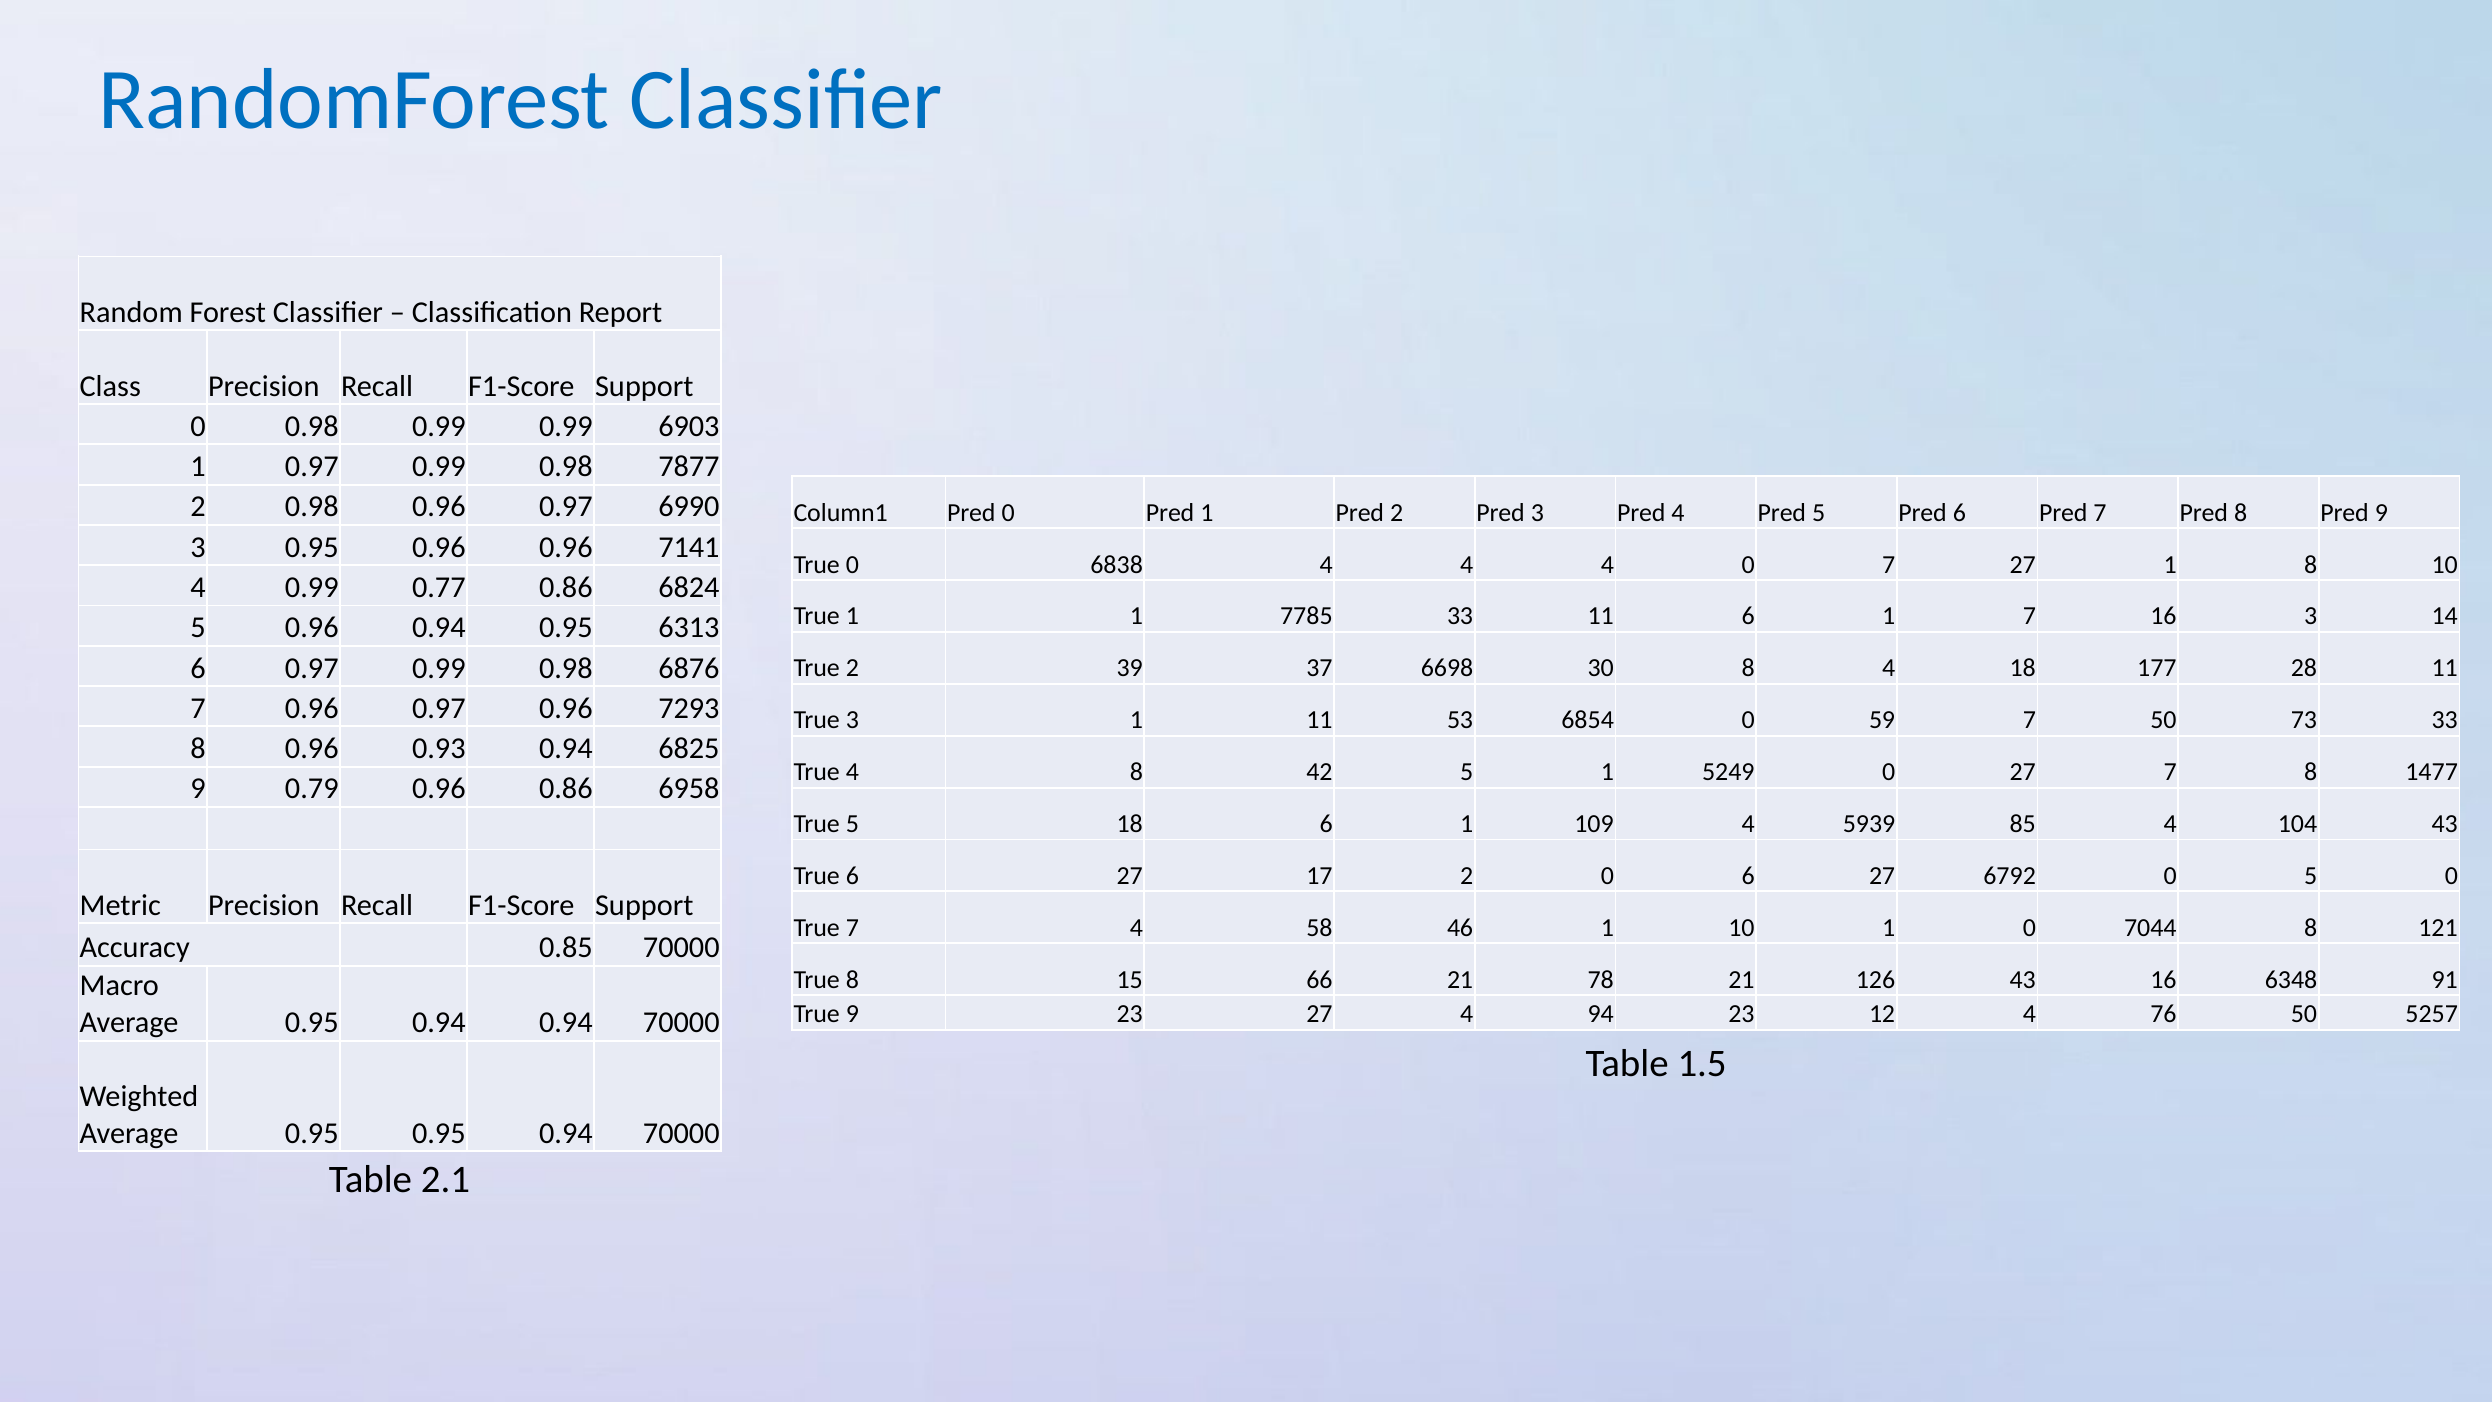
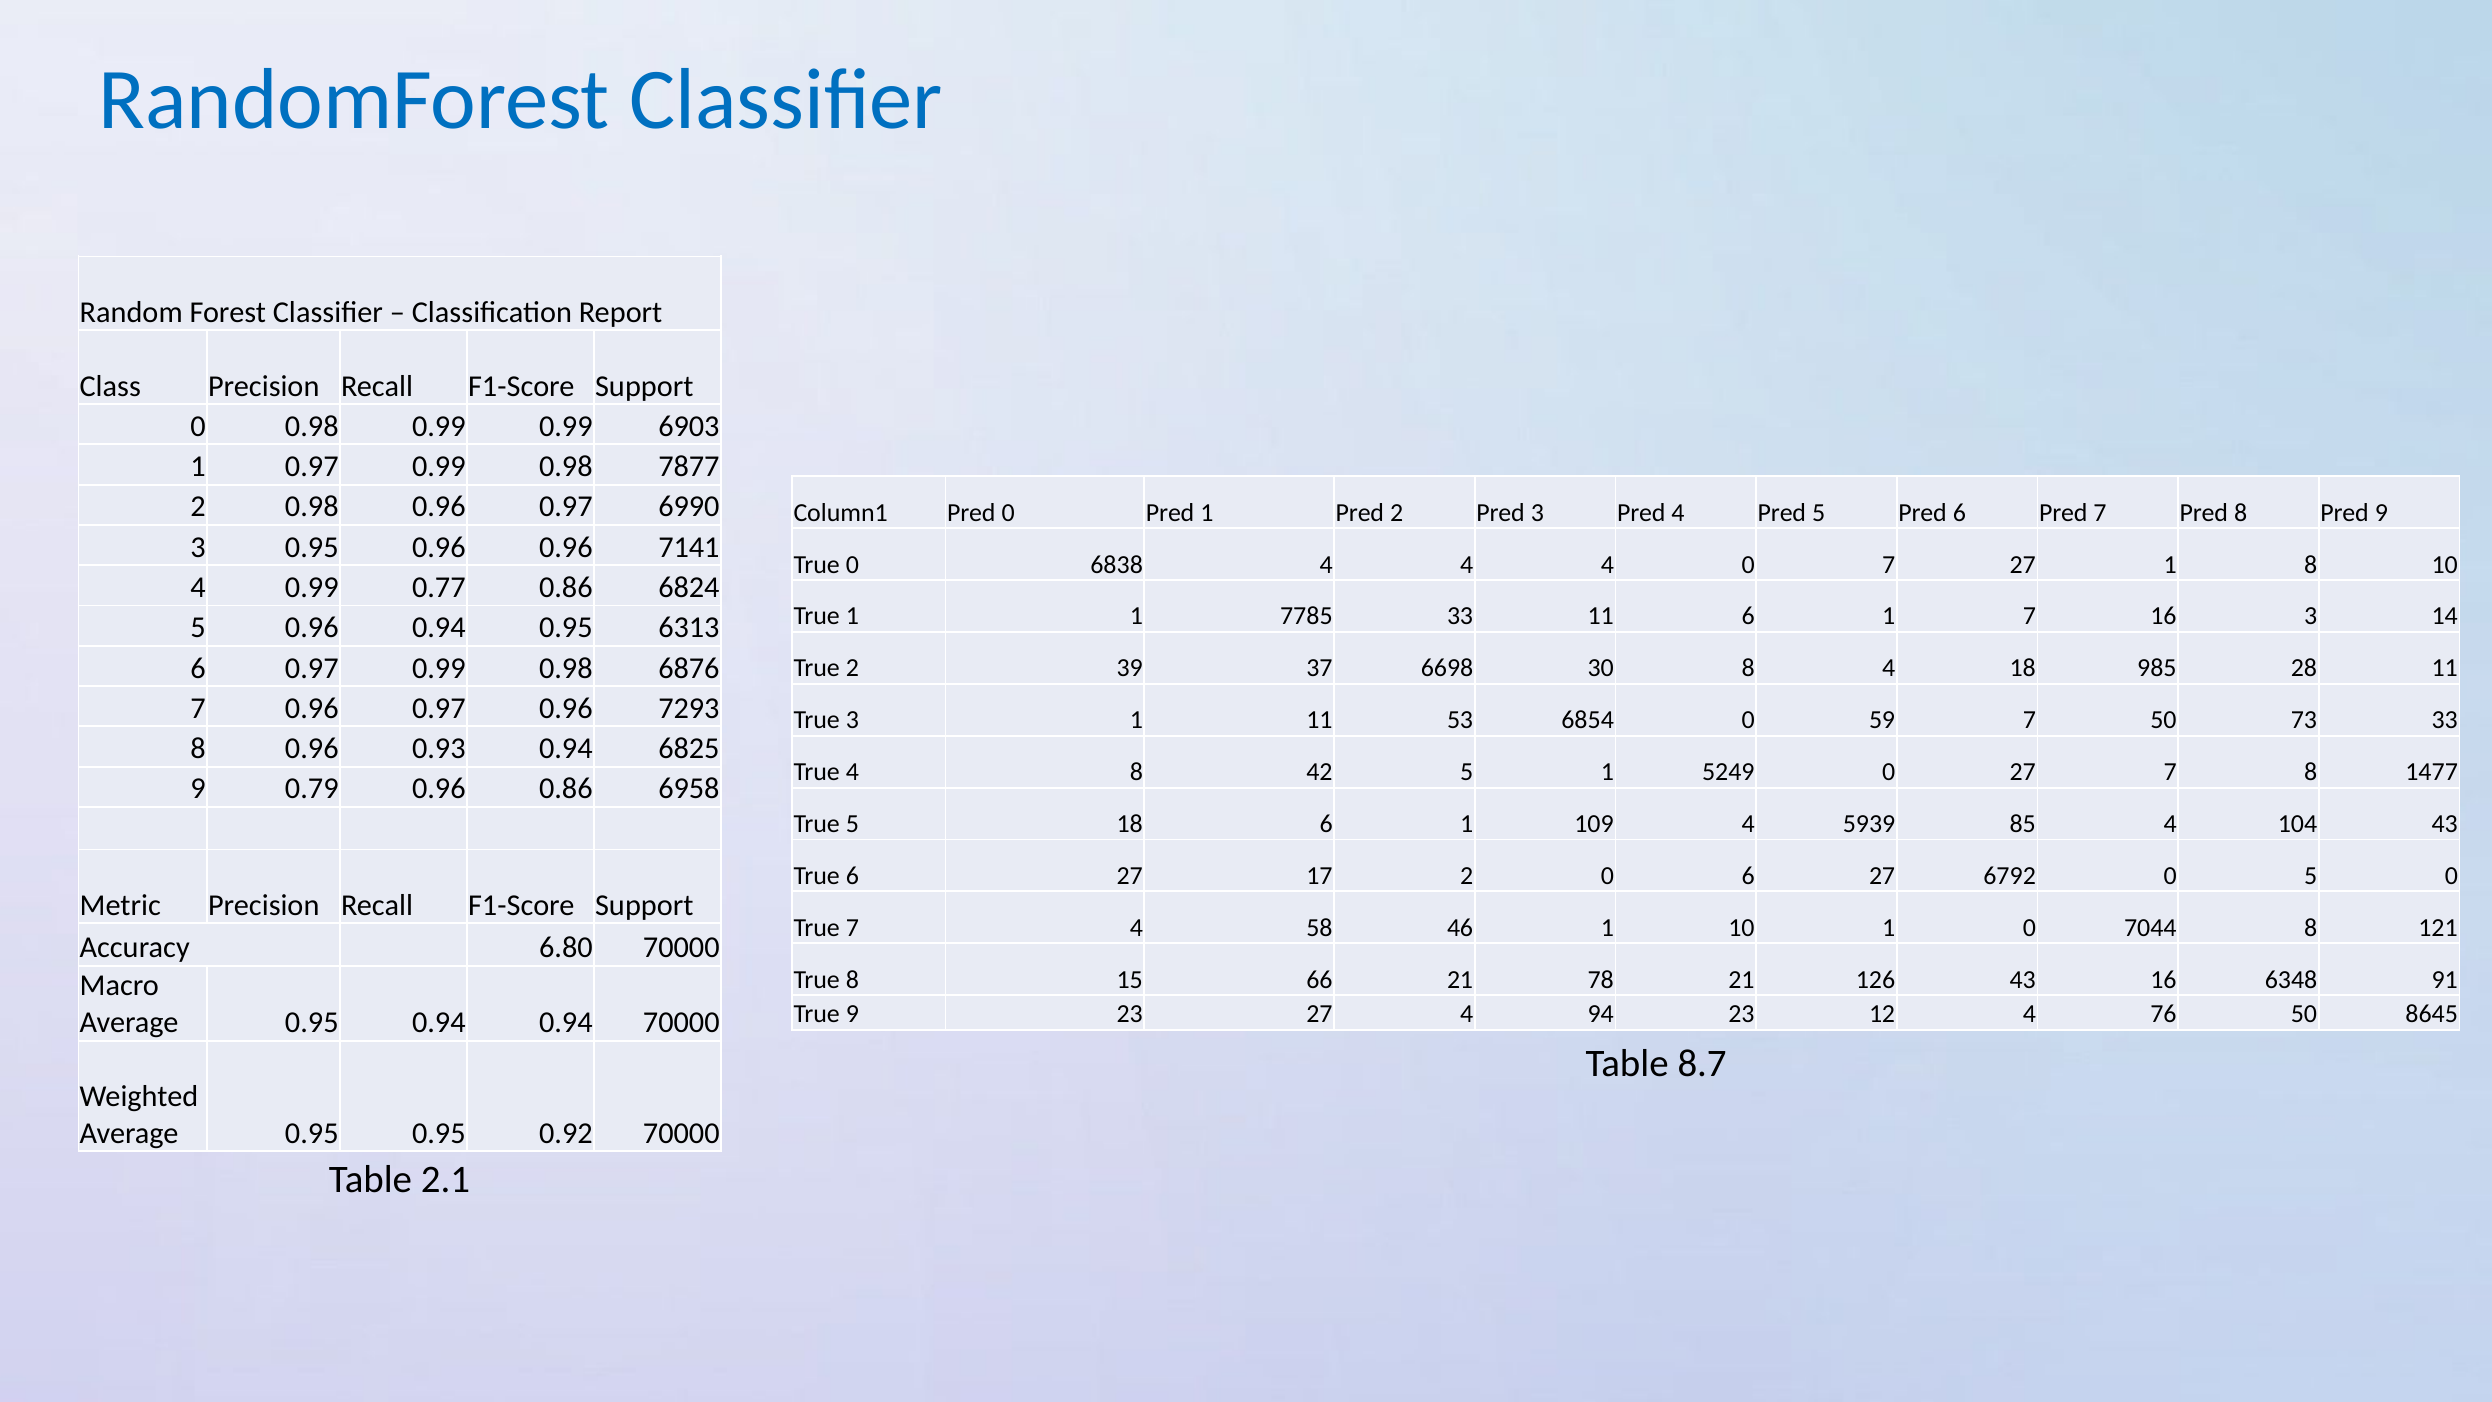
177: 177 -> 985
0.85: 0.85 -> 6.80
5257: 5257 -> 8645
1.5: 1.5 -> 8.7
0.95 0.95 0.94: 0.94 -> 0.92
